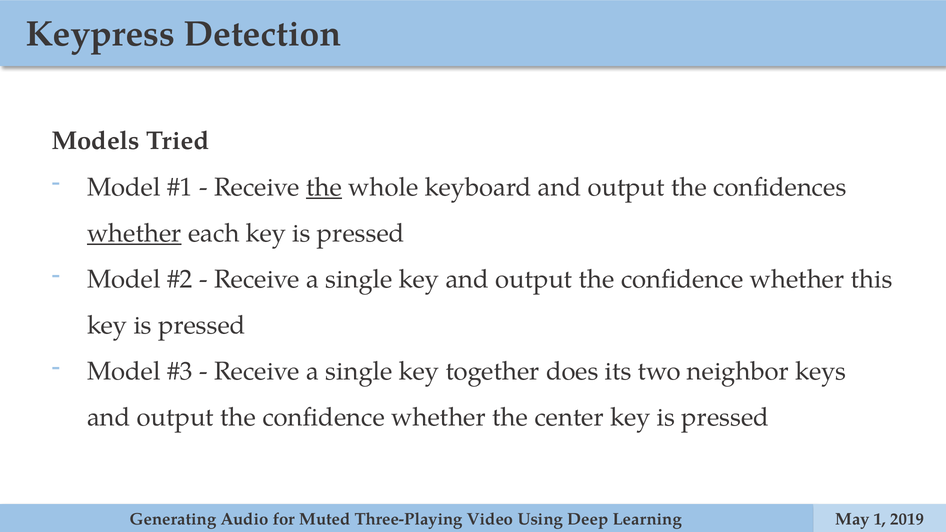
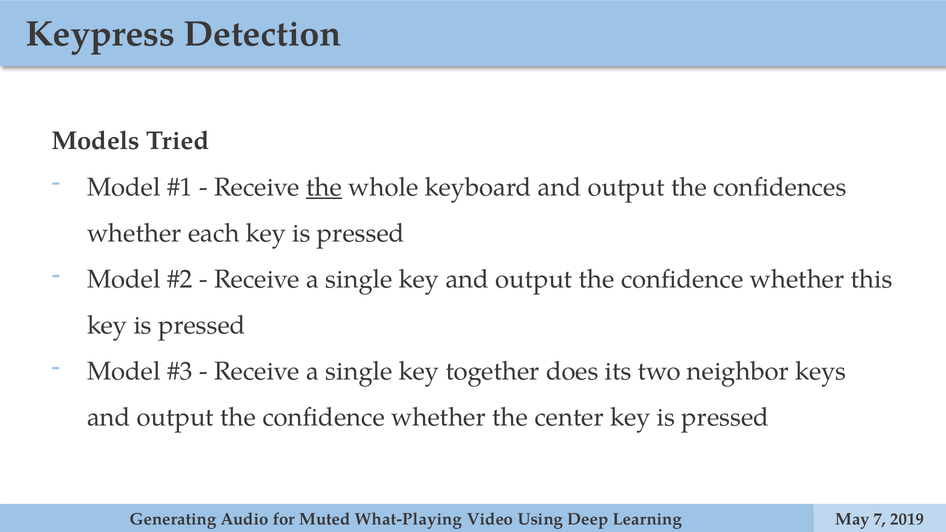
whether at (134, 233) underline: present -> none
Three-Playing: Three-Playing -> What-Playing
1: 1 -> 7
